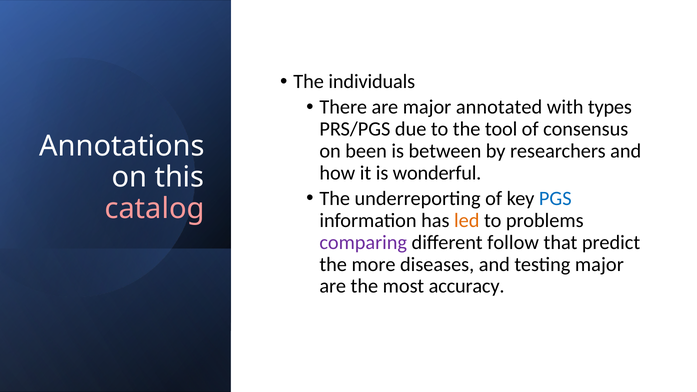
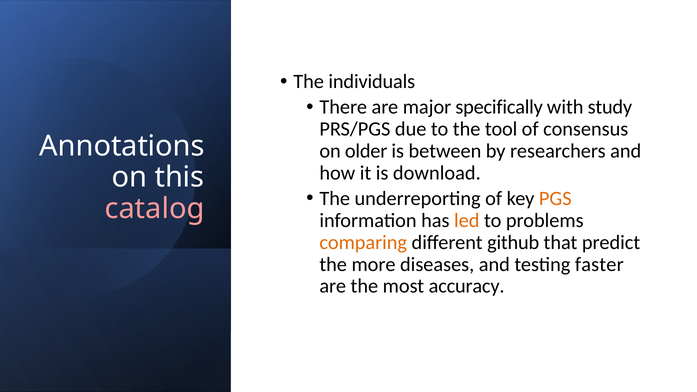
annotated: annotated -> specifically
types: types -> study
been: been -> older
wonderful: wonderful -> download
PGS colour: blue -> orange
comparing colour: purple -> orange
follow: follow -> github
testing major: major -> faster
